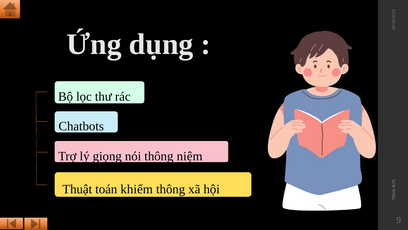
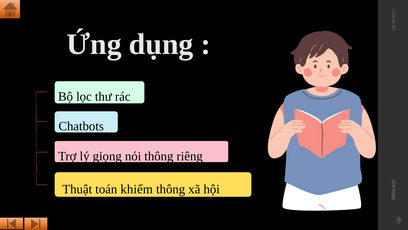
niệm: niệm -> riêng
